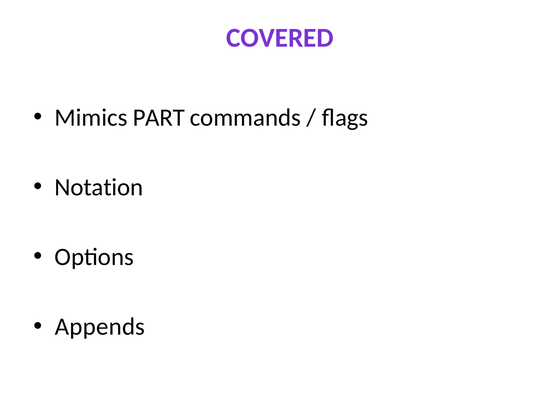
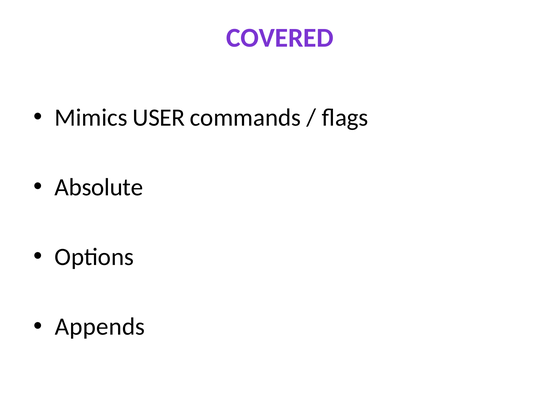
PART: PART -> USER
Notation: Notation -> Absolute
